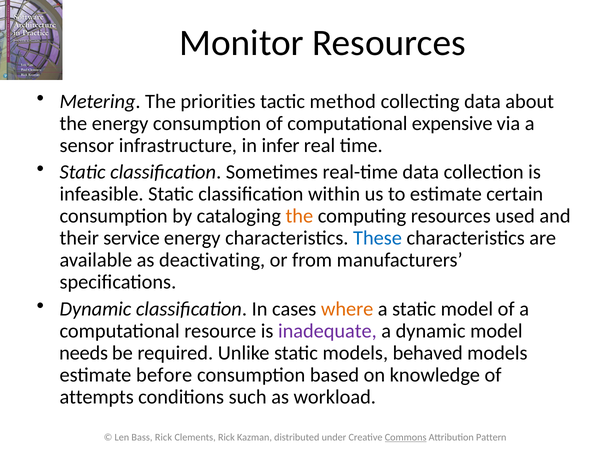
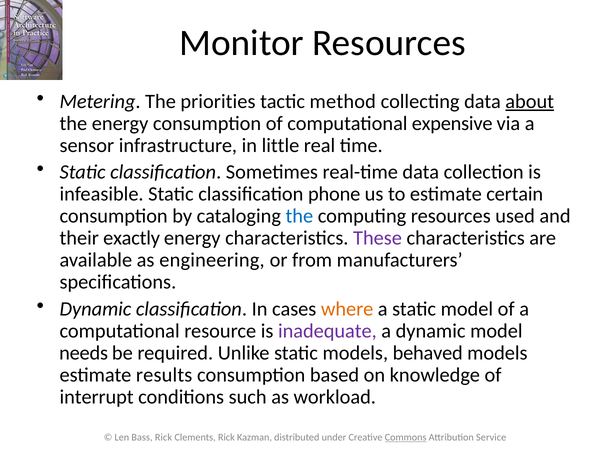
about underline: none -> present
infer: infer -> little
within: within -> phone
the at (299, 216) colour: orange -> blue
service: service -> exactly
These colour: blue -> purple
deactivating: deactivating -> engineering
before: before -> results
attempts: attempts -> interrupt
Pattern: Pattern -> Service
